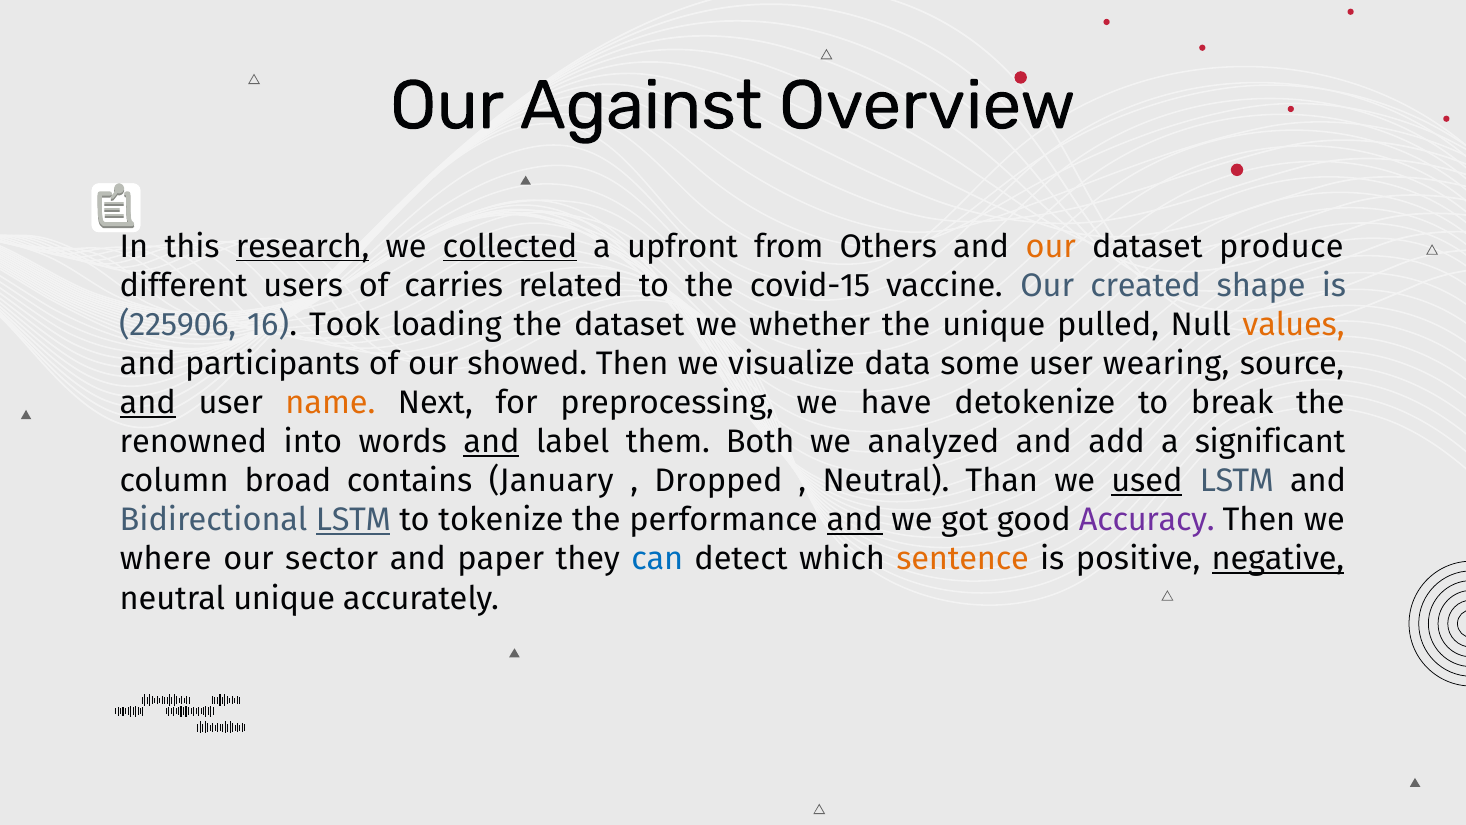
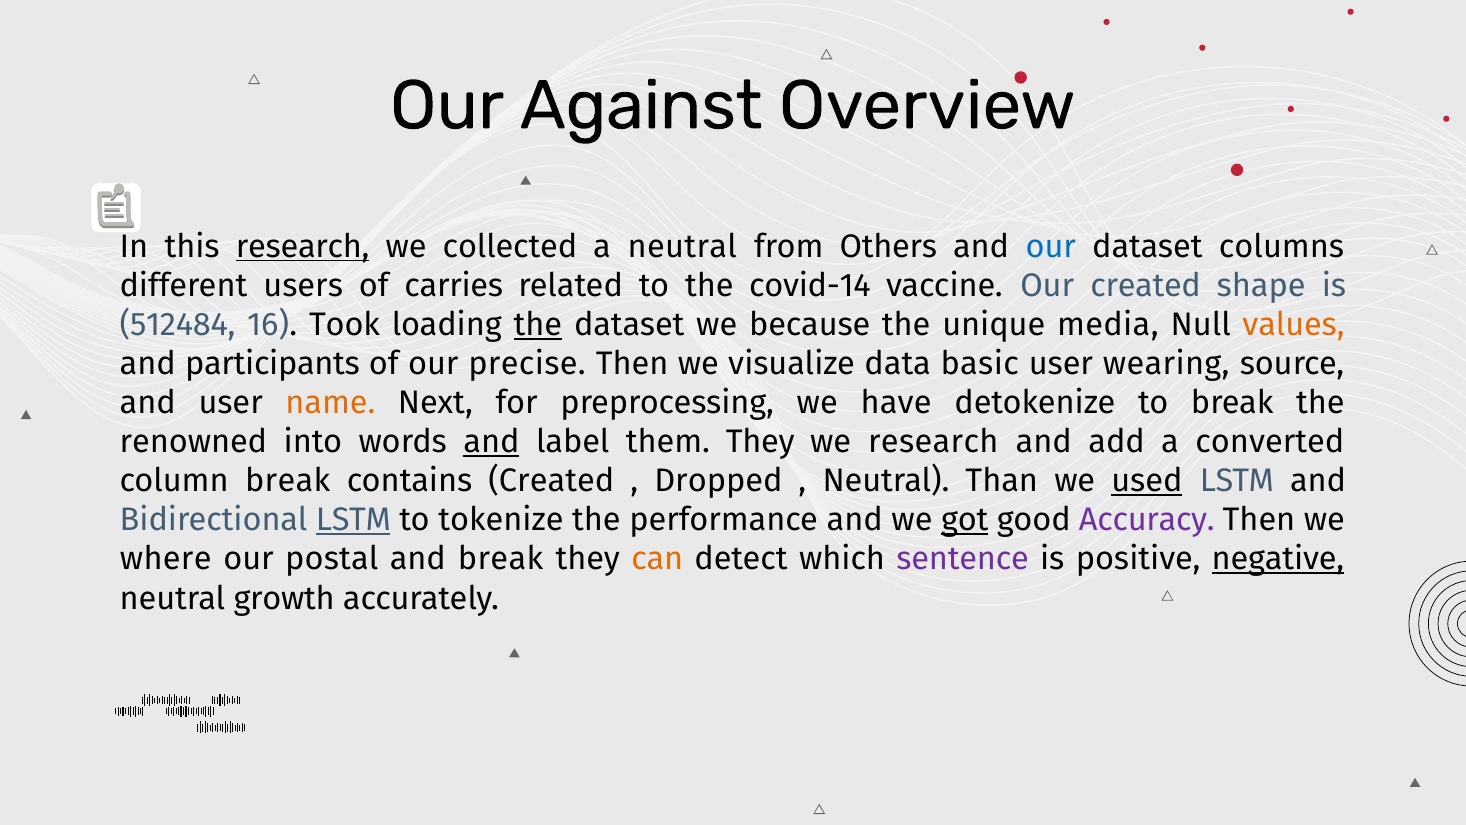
collected underline: present -> none
a upfront: upfront -> neutral
our at (1051, 246) colour: orange -> blue
produce: produce -> columns
covid-15: covid-15 -> covid-14
225906: 225906 -> 512484
the at (538, 325) underline: none -> present
whether: whether -> because
pulled: pulled -> media
showed: showed -> precise
some: some -> basic
and at (148, 403) underline: present -> none
them Both: Both -> They
we analyzed: analyzed -> research
significant: significant -> converted
column broad: broad -> break
contains January: January -> Created
and at (855, 520) underline: present -> none
got underline: none -> present
sector: sector -> postal
and paper: paper -> break
can colour: blue -> orange
sentence colour: orange -> purple
neutral unique: unique -> growth
